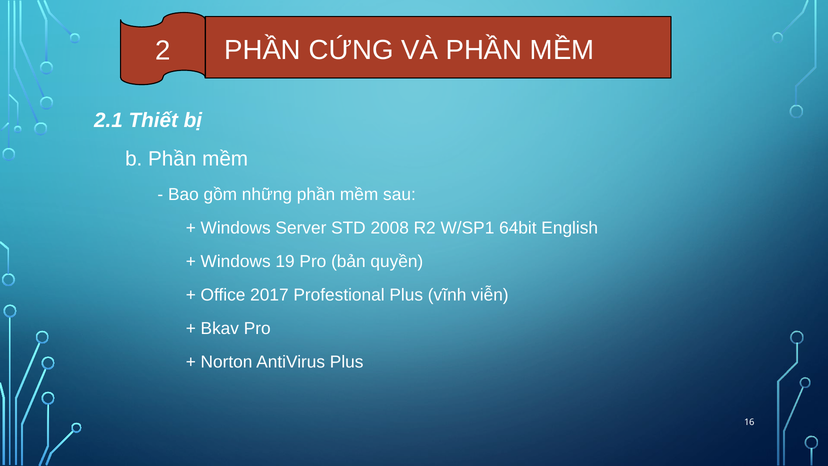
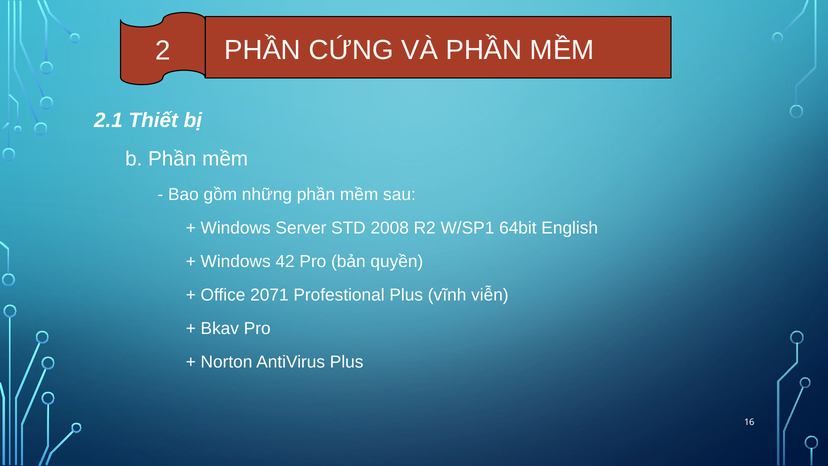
19: 19 -> 42
2017: 2017 -> 2071
